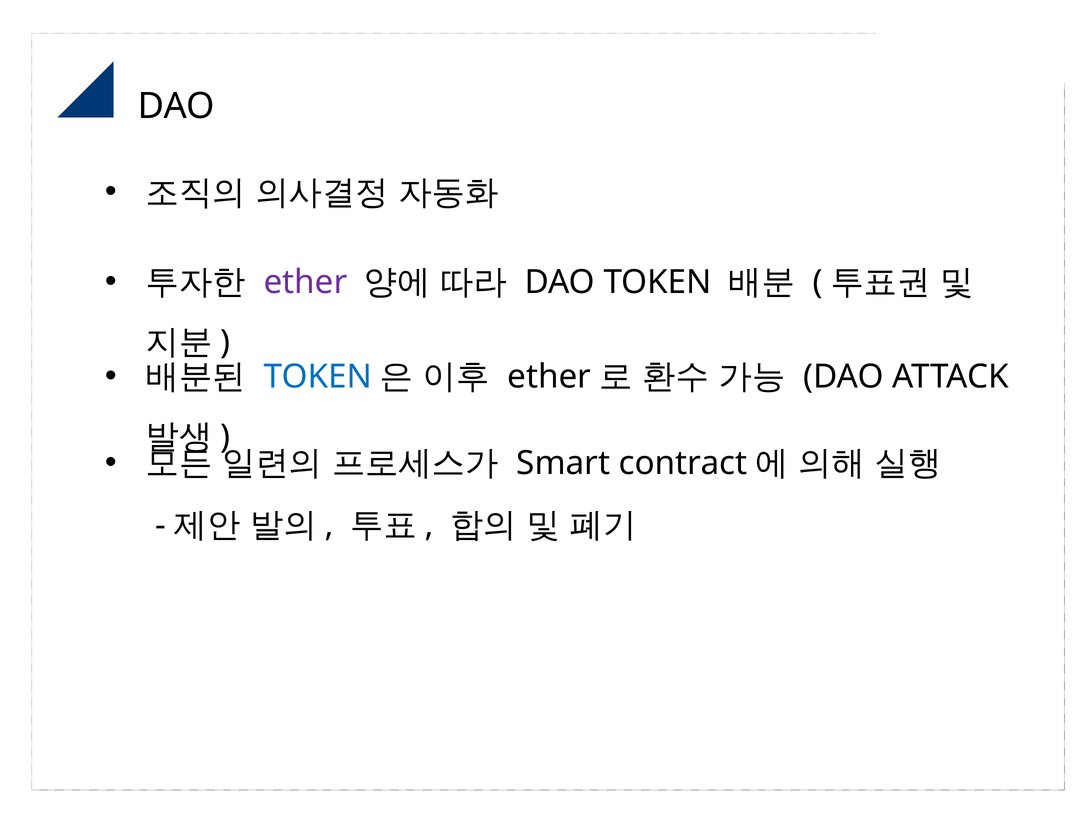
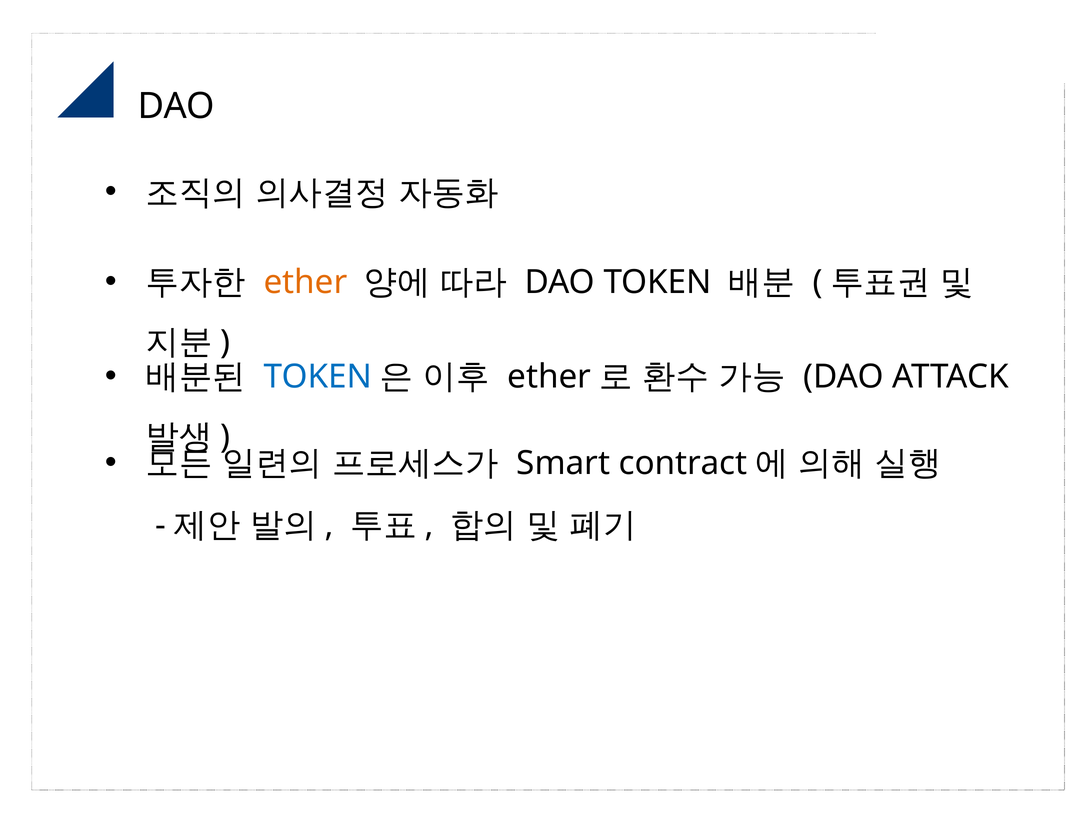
ether at (305, 282) colour: purple -> orange
